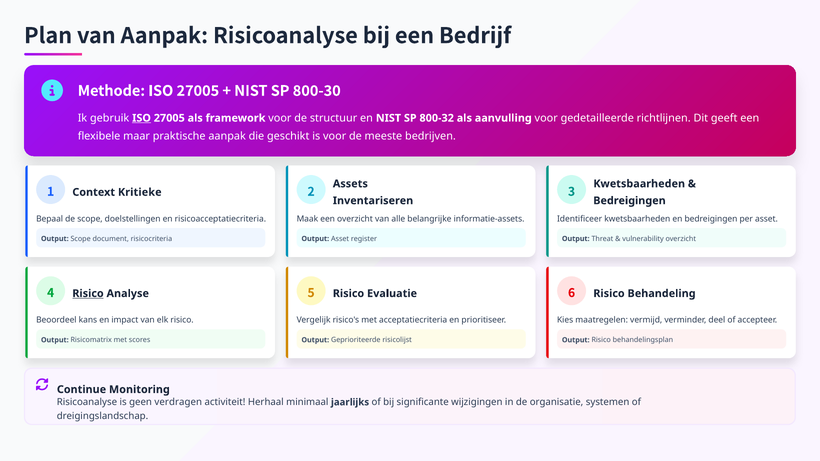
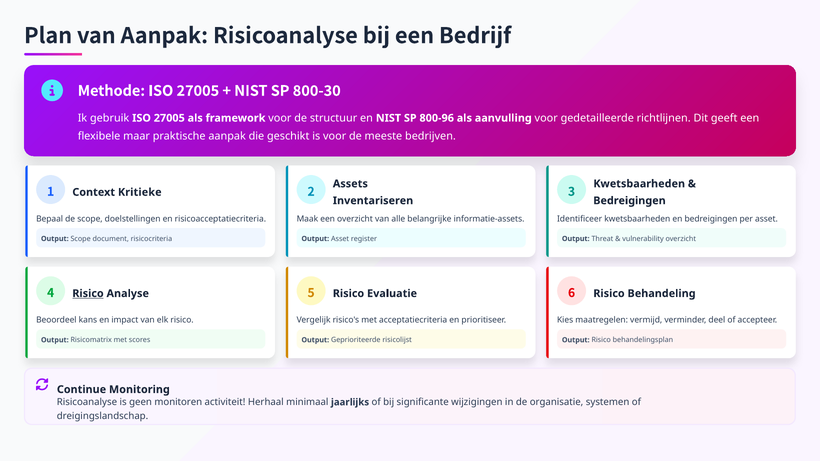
ISO at (142, 118) underline: present -> none
800-32: 800-32 -> 800-96
verdragen: verdragen -> monitoren
